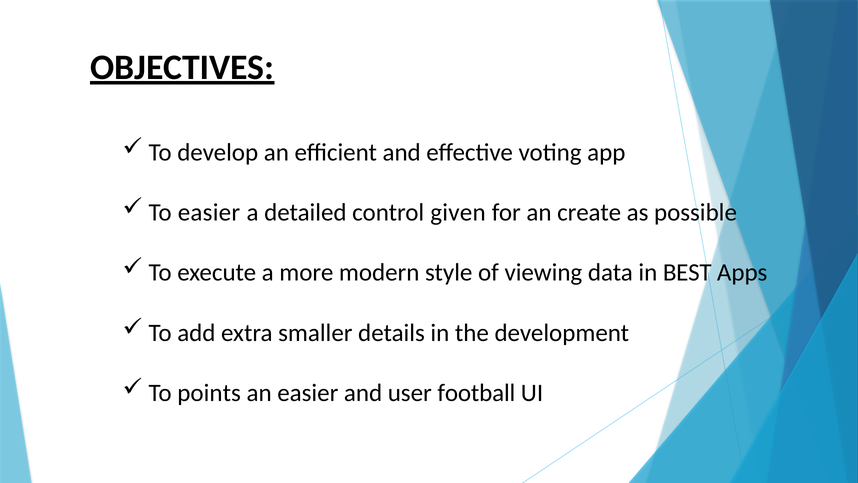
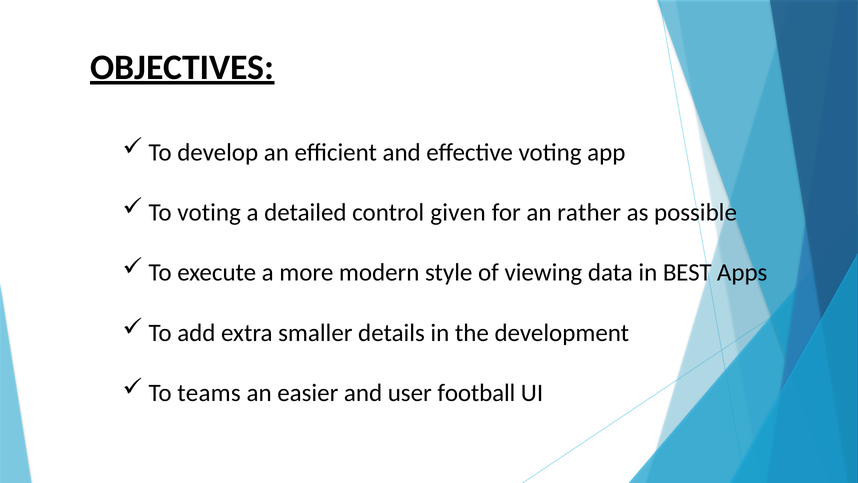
To easier: easier -> voting
create: create -> rather
points: points -> teams
